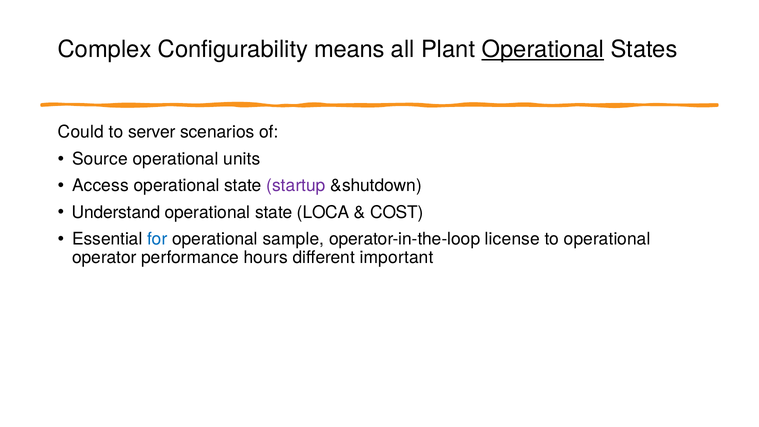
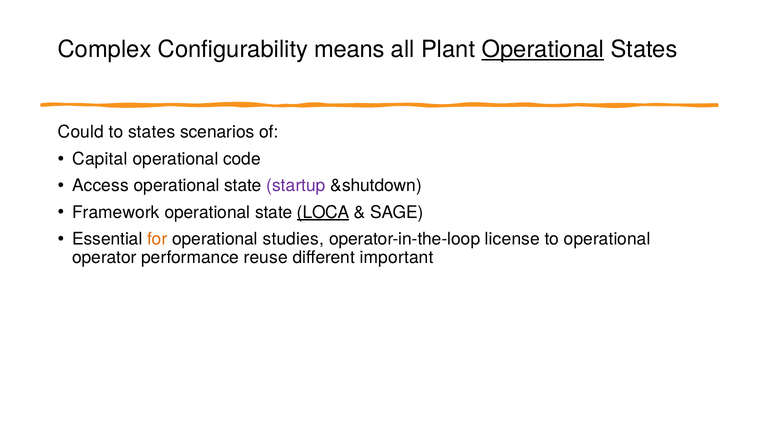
to server: server -> states
Source: Source -> Capital
units: units -> code
Understand: Understand -> Framework
LOCA underline: none -> present
COST: COST -> SAGE
for colour: blue -> orange
sample: sample -> studies
hours: hours -> reuse
